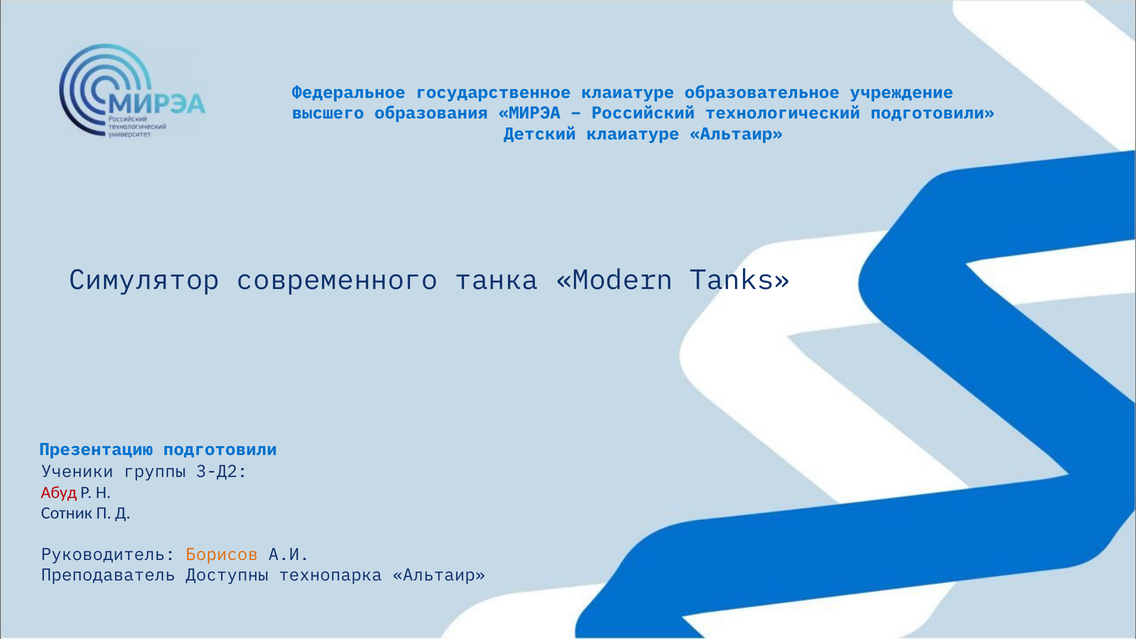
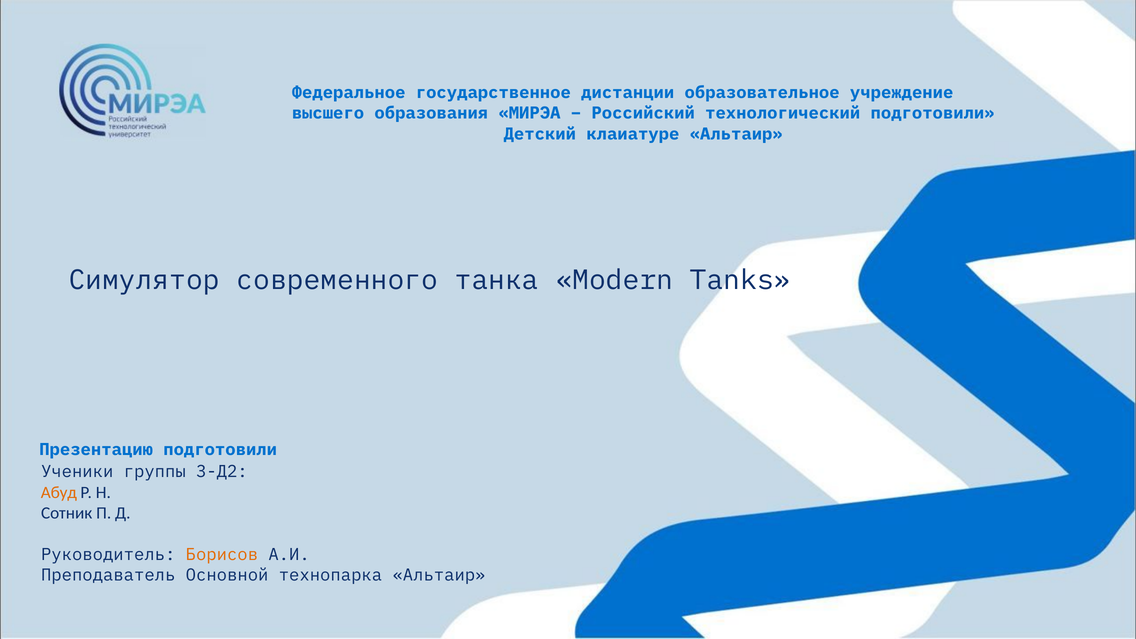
государственное клаиатуре: клаиатуре -> дистанции
Абуд colour: red -> orange
Доступны: Доступны -> Основной
